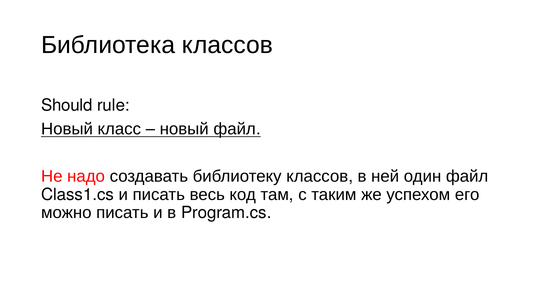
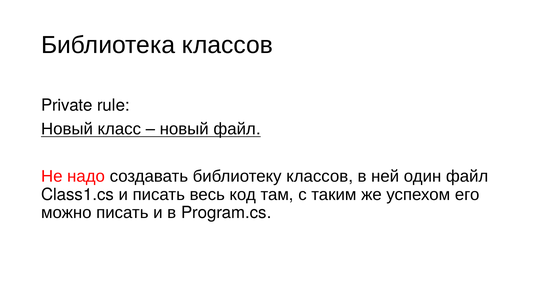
Should: Should -> Private
